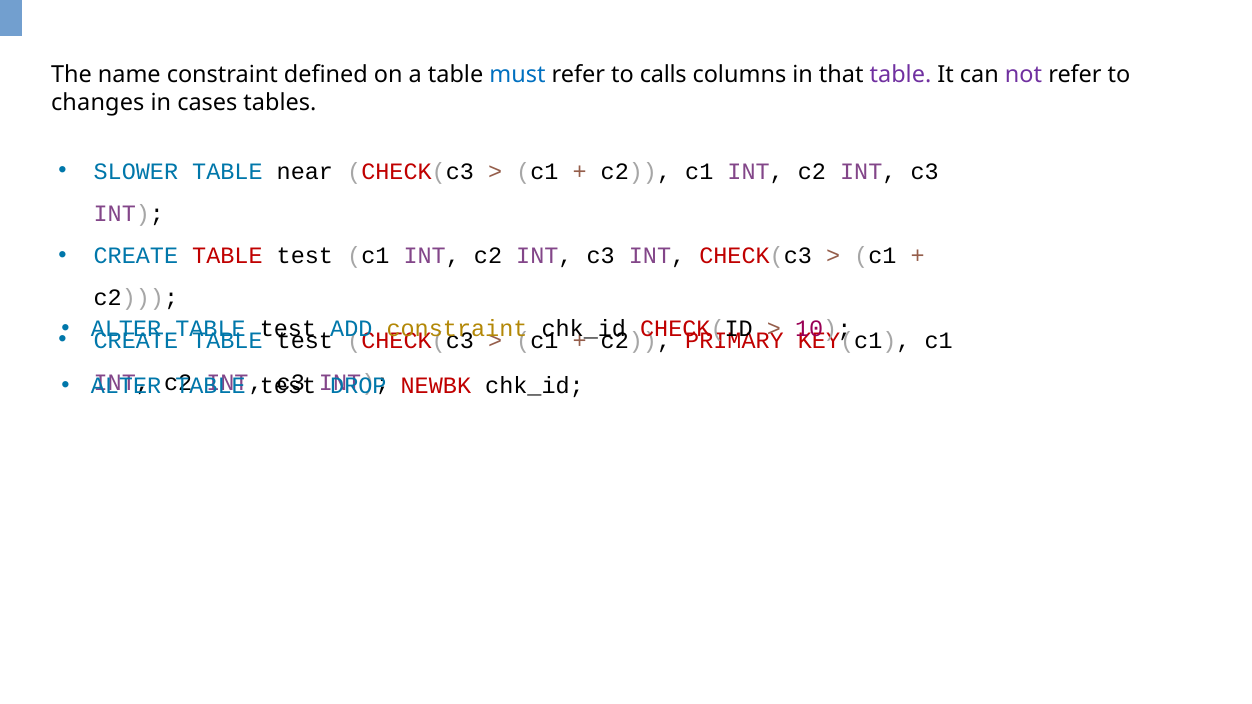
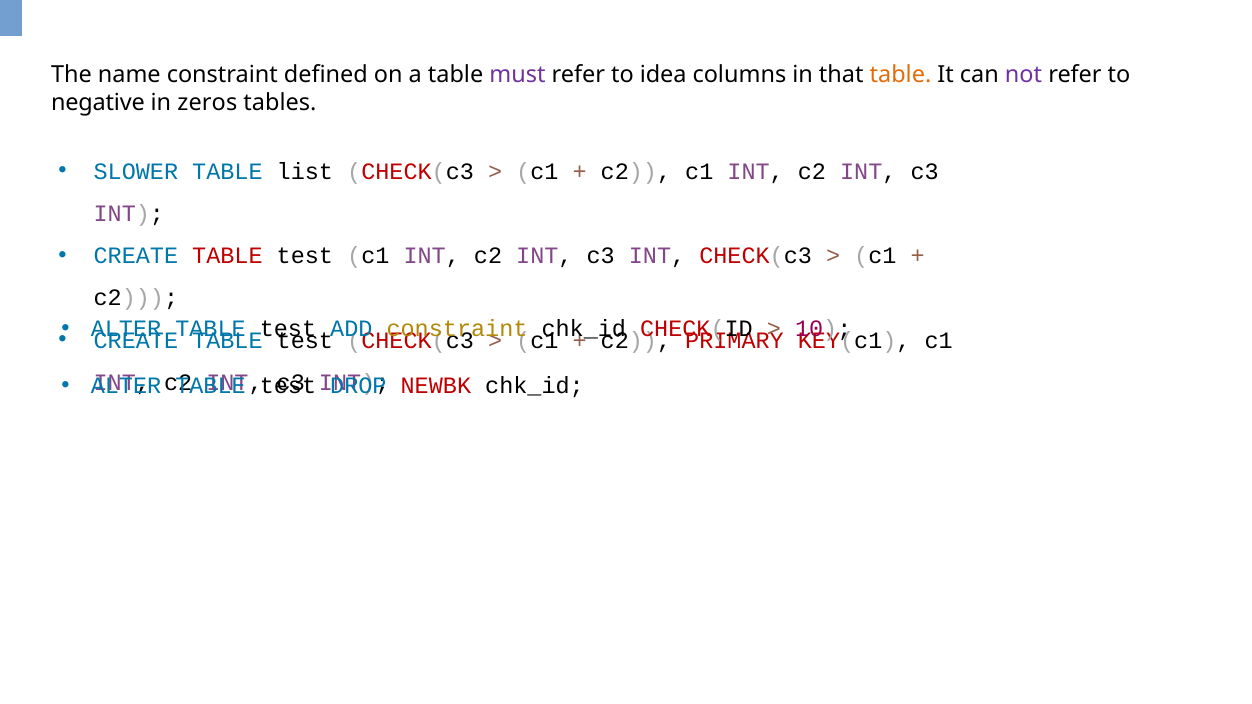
must colour: blue -> purple
calls: calls -> idea
table at (900, 74) colour: purple -> orange
changes: changes -> negative
cases: cases -> zeros
near: near -> list
